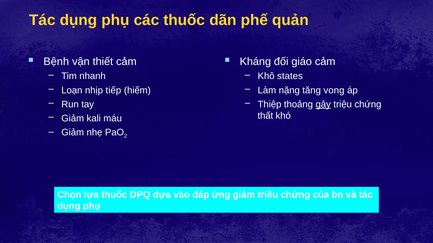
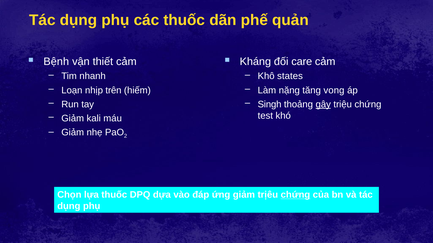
giáo: giáo -> care
tiếp: tiếp -> trên
Thiệp: Thiệp -> Singh
thất: thất -> test
chứng at (295, 195) underline: none -> present
